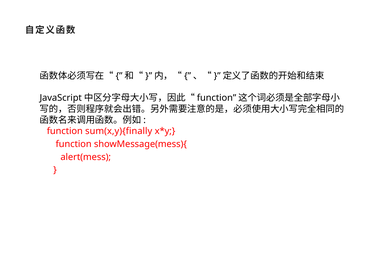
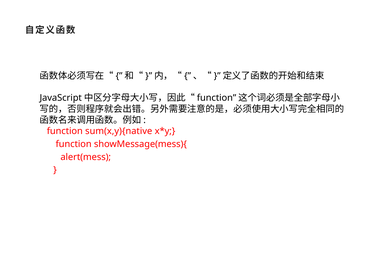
sum(x,y){finally: sum(x,y){finally -> sum(x,y){native
